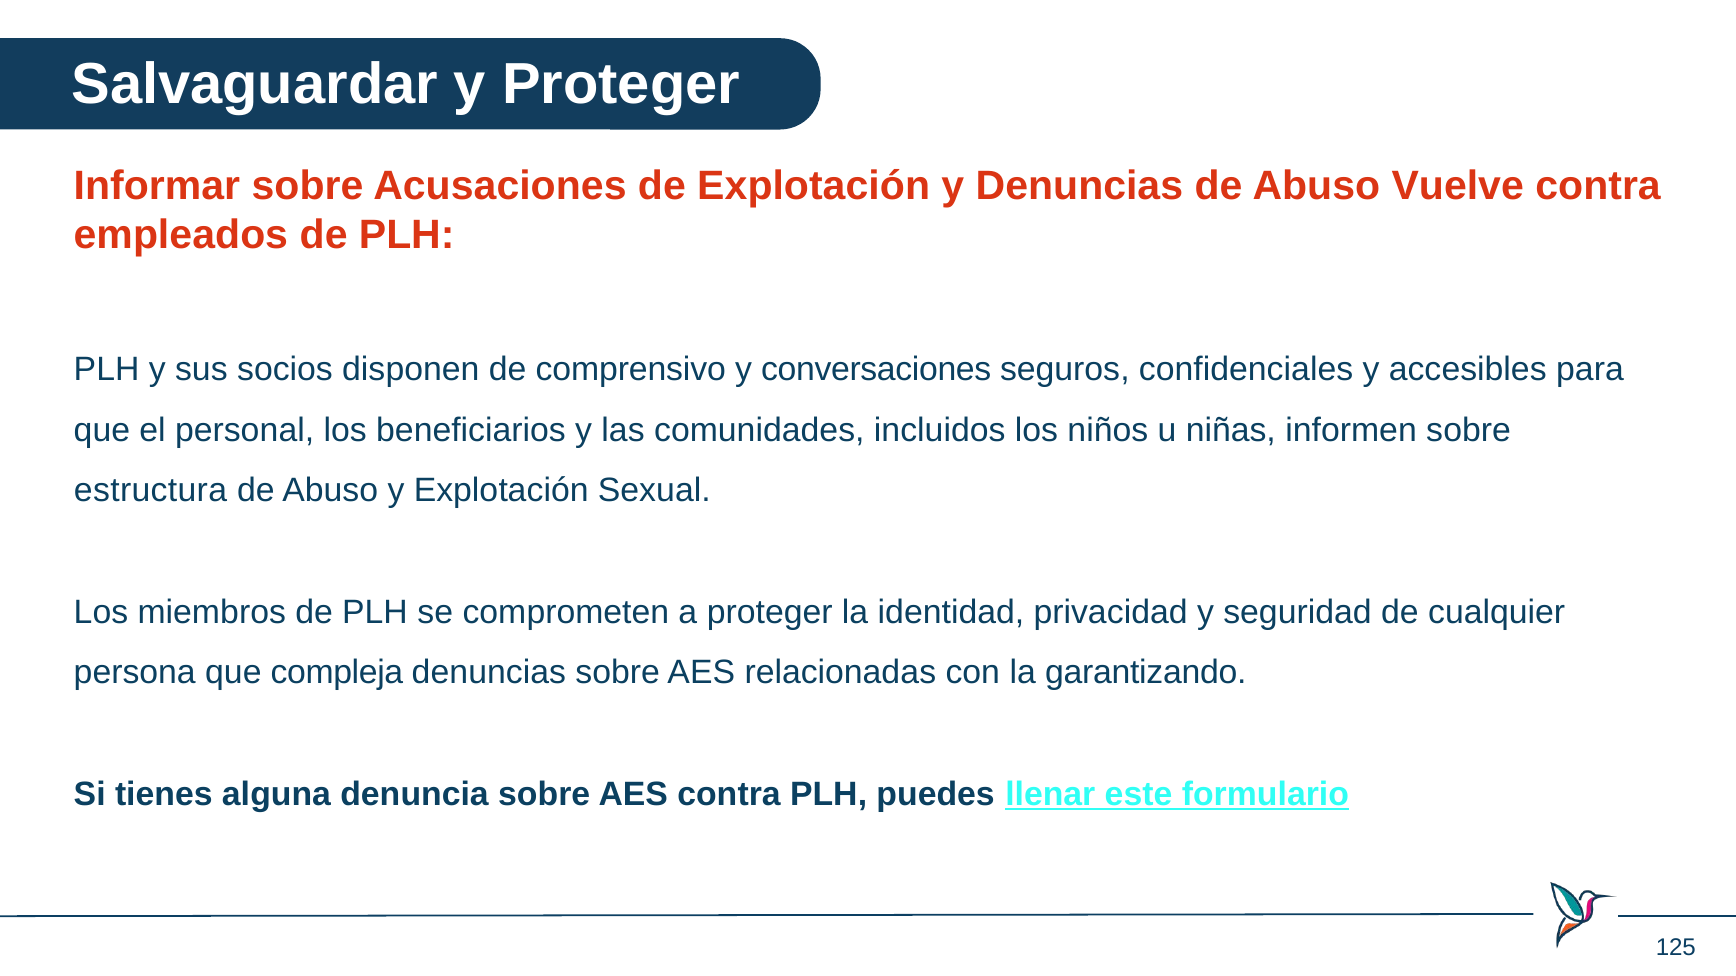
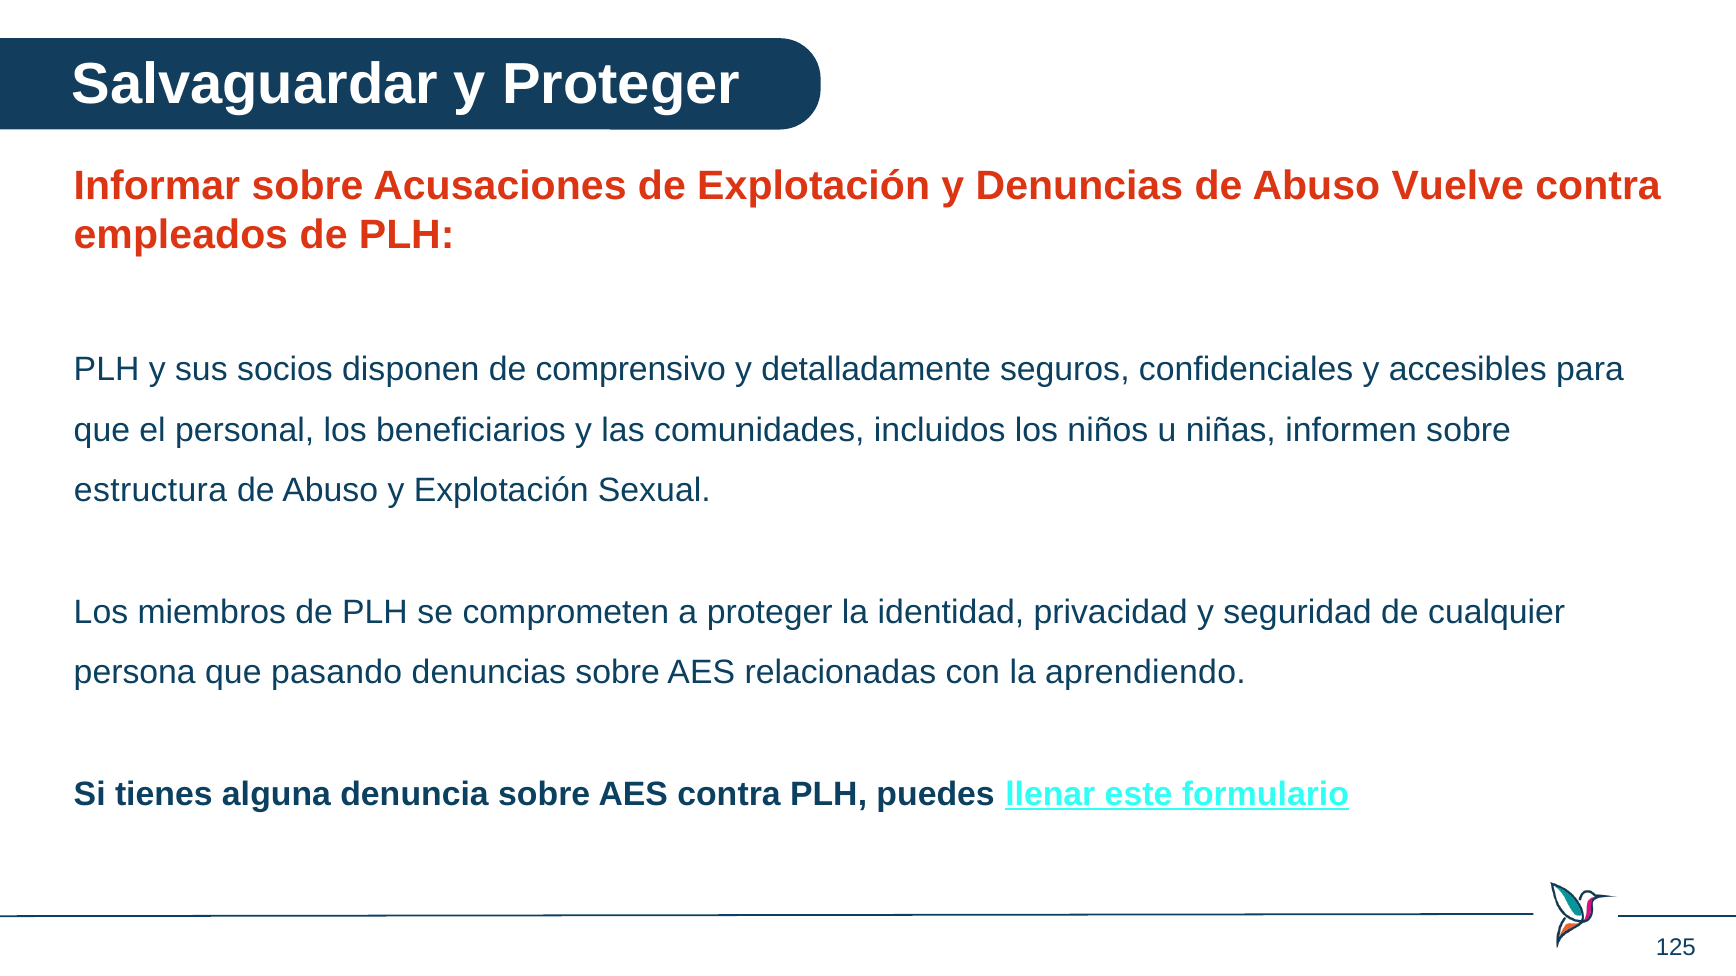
conversaciones: conversaciones -> detalladamente
compleja: compleja -> pasando
garantizando: garantizando -> aprendiendo
